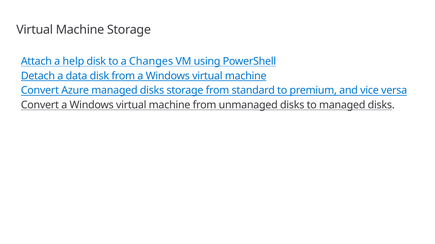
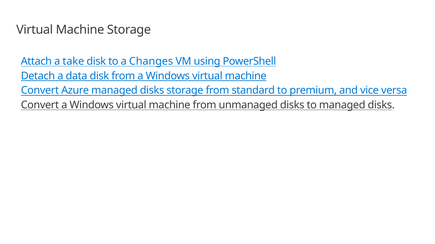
help: help -> take
